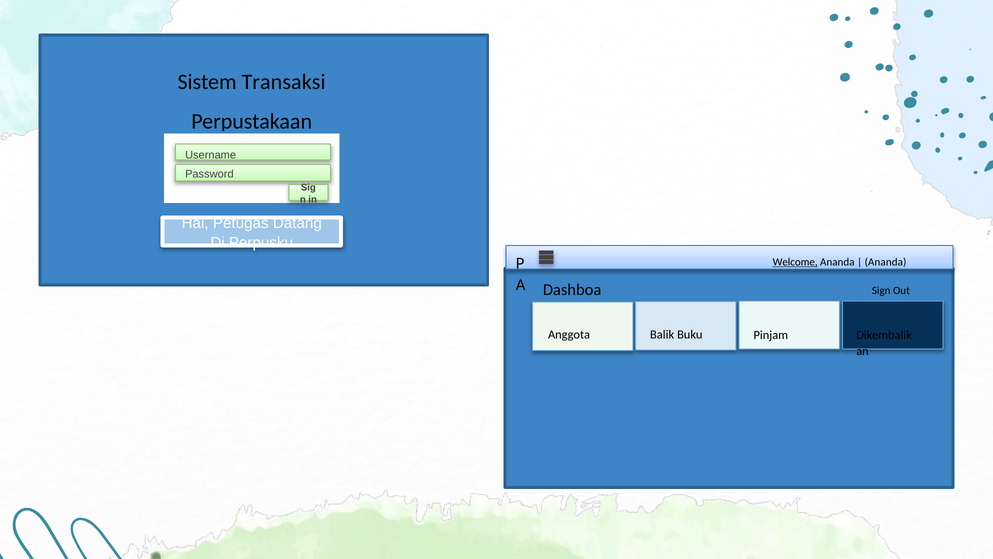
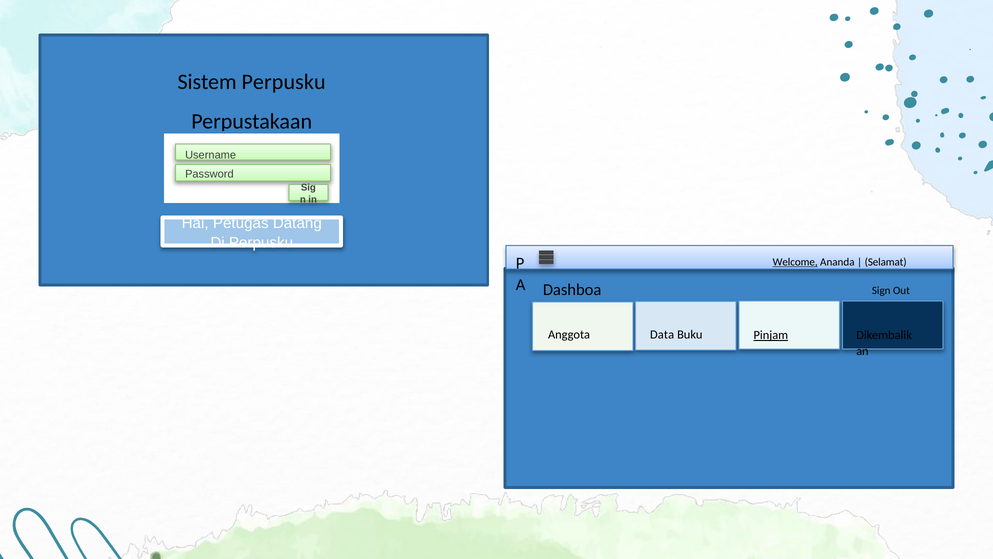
Sistem Transaksi: Transaksi -> Perpusku
Ananda at (886, 262): Ananda -> Selamat
Balik: Balik -> Data
Pinjam underline: none -> present
